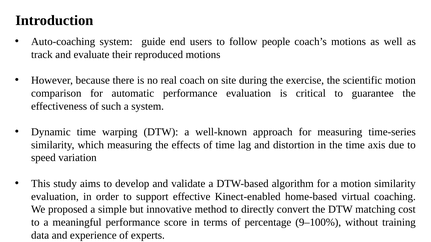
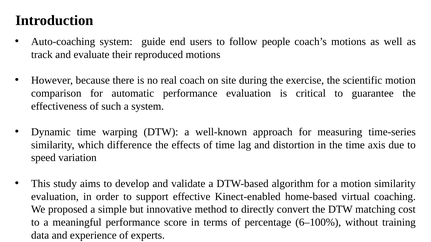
which measuring: measuring -> difference
9–100%: 9–100% -> 6–100%
